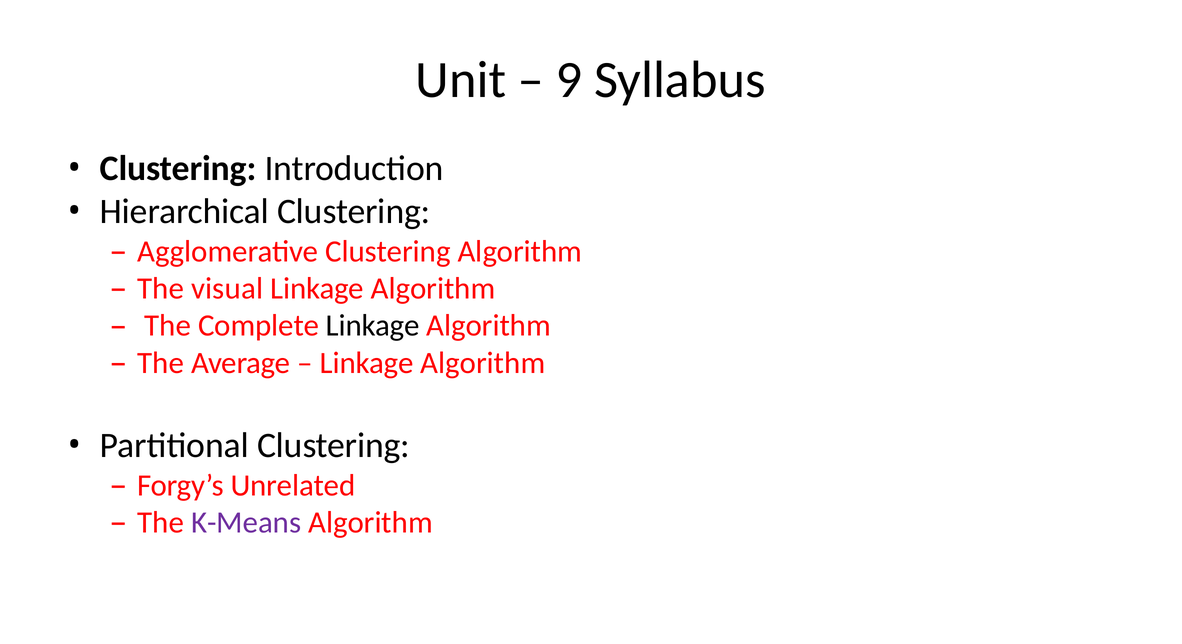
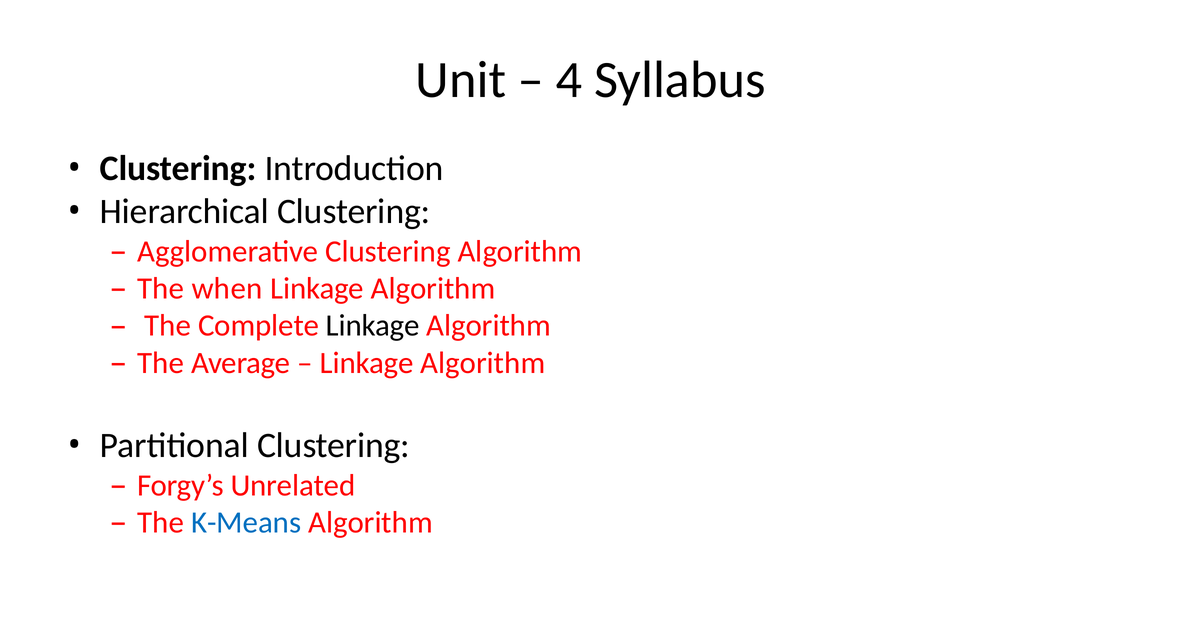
9: 9 -> 4
visual: visual -> when
K-Means colour: purple -> blue
